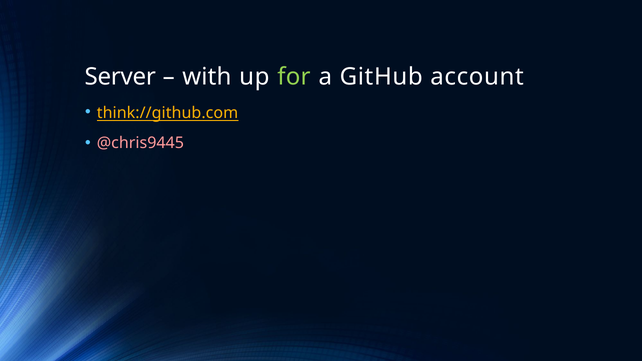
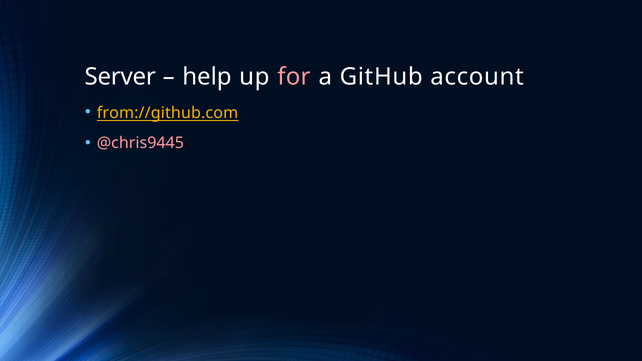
with: with -> help
for colour: light green -> pink
think://github.com: think://github.com -> from://github.com
